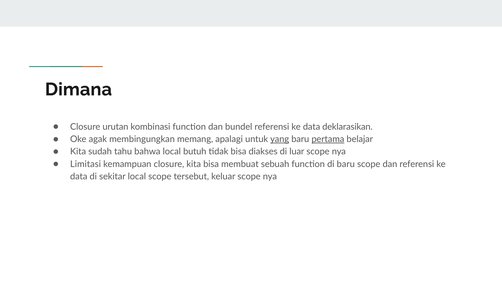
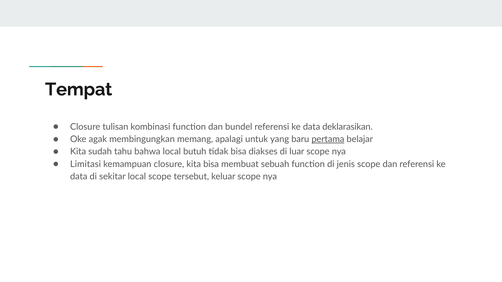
Dimana: Dimana -> Tempat
urutan: urutan -> tulisan
yang underline: present -> none
di baru: baru -> jenis
